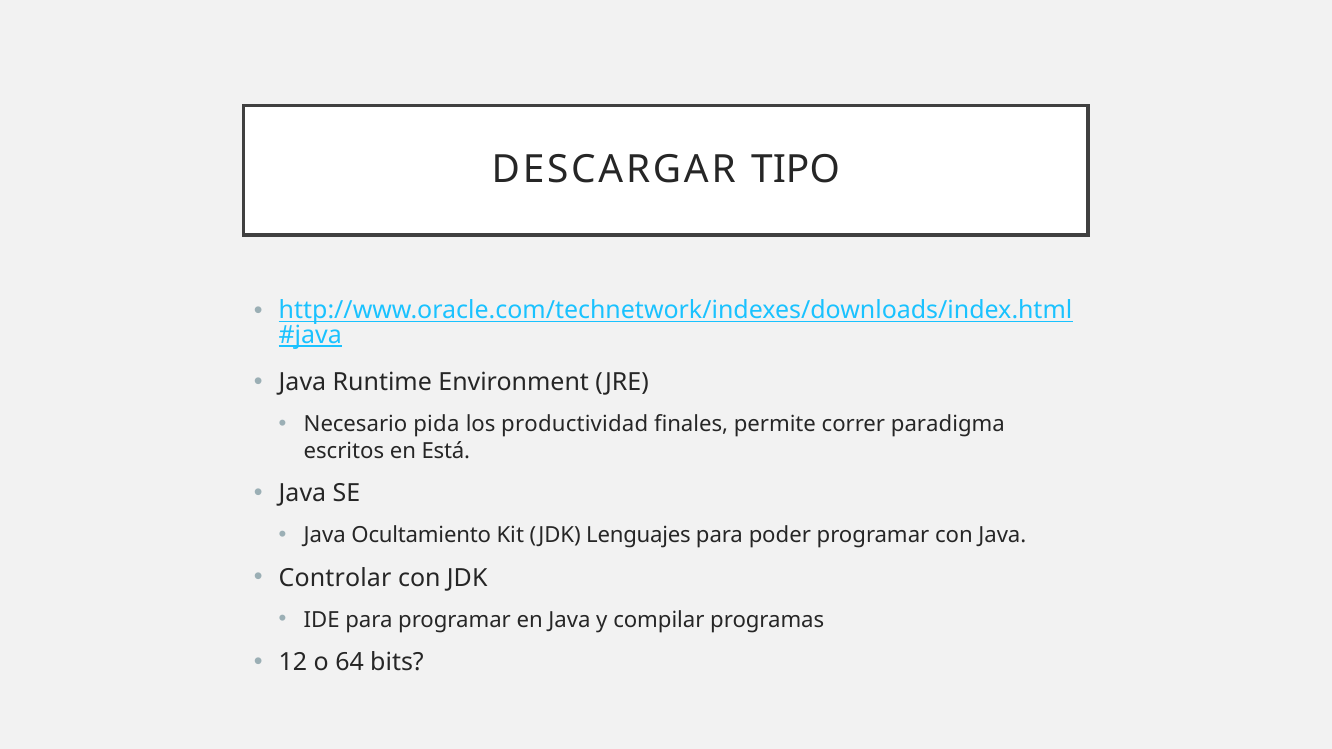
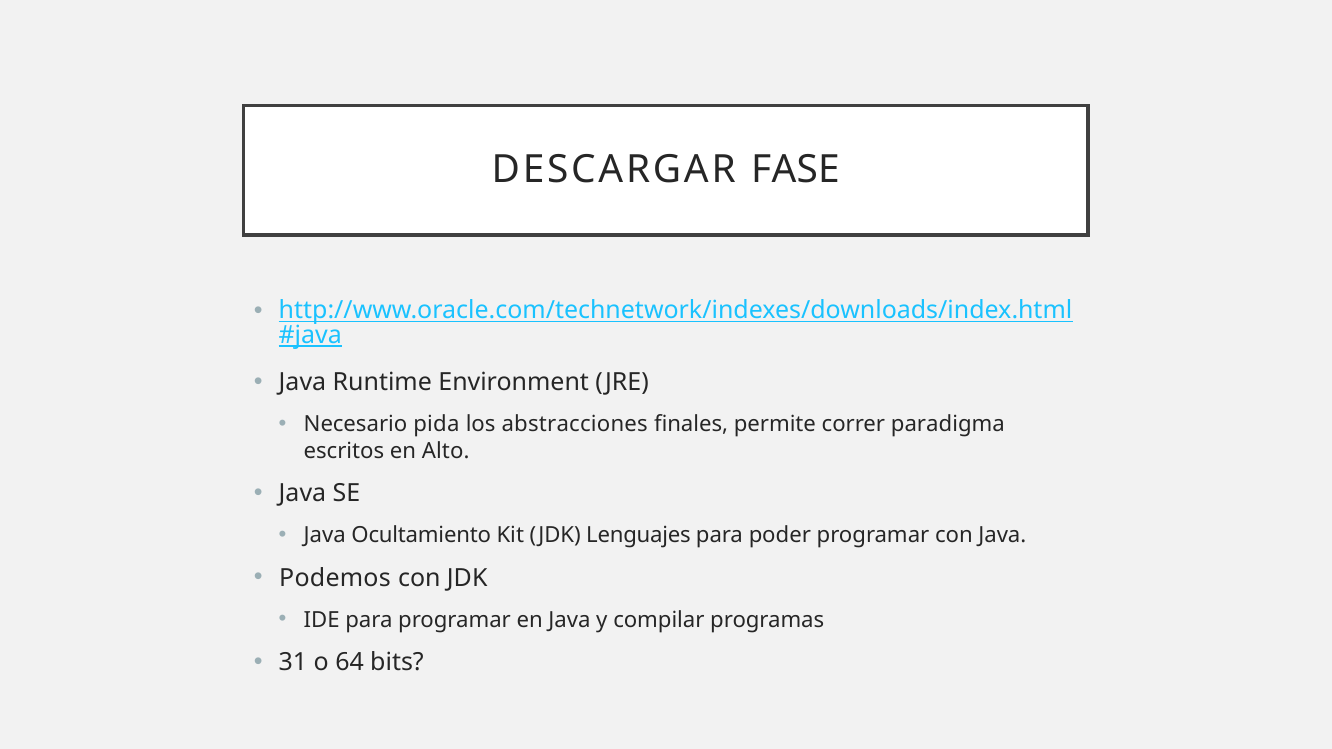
TIPO: TIPO -> FASE
productividad: productividad -> abstracciones
Está: Está -> Alto
Controlar: Controlar -> Podemos
12: 12 -> 31
